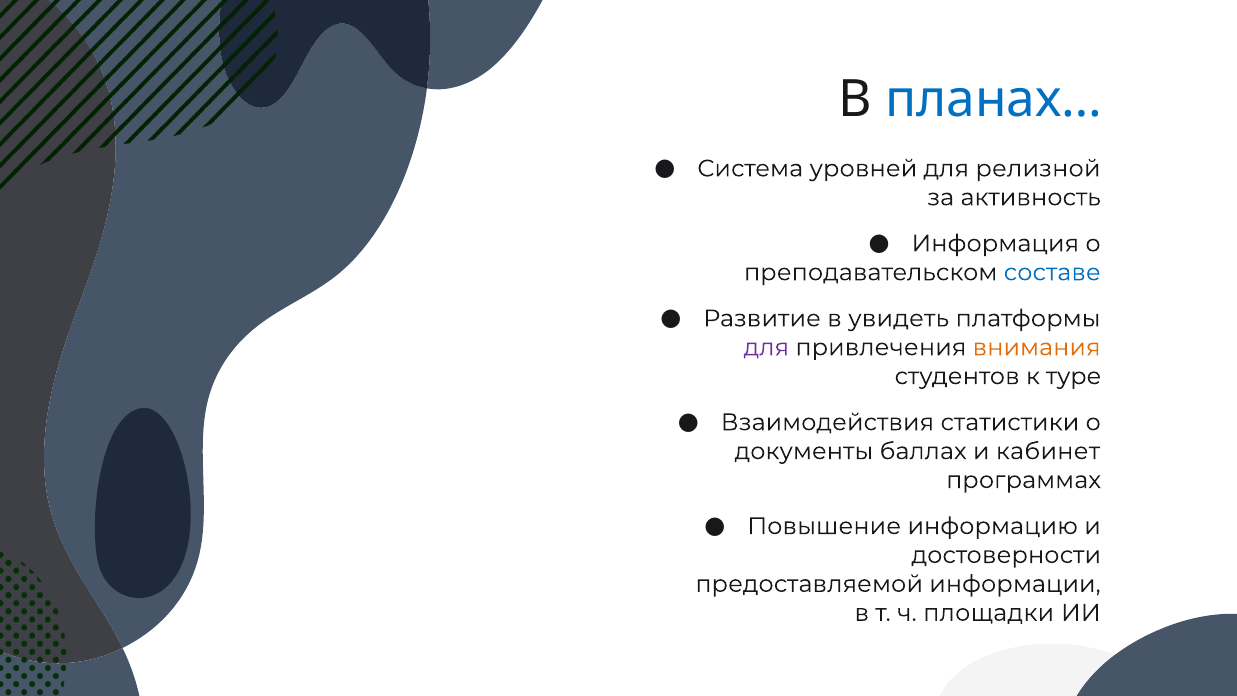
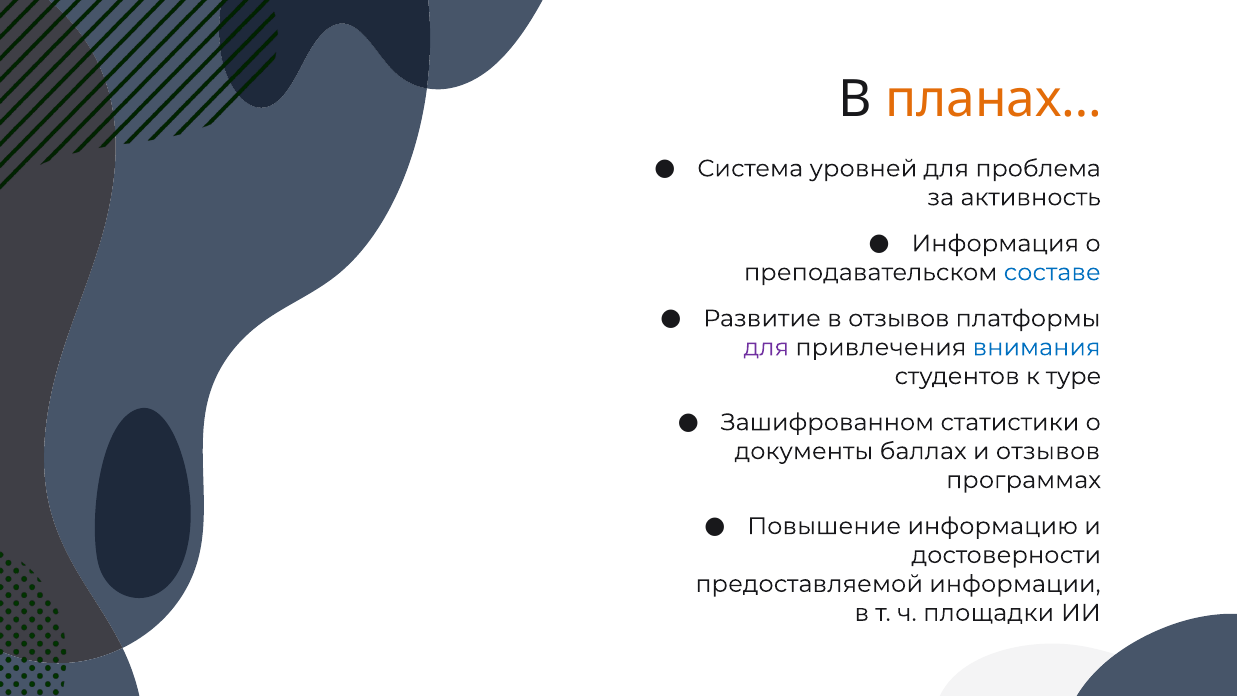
планах… colour: blue -> orange
релизной: релизной -> проблема
в увидеть: увидеть -> отзывов
внимания colour: orange -> blue
Взаимодействия: Взаимодействия -> Зашифрованном
и кабинет: кабинет -> отзывов
